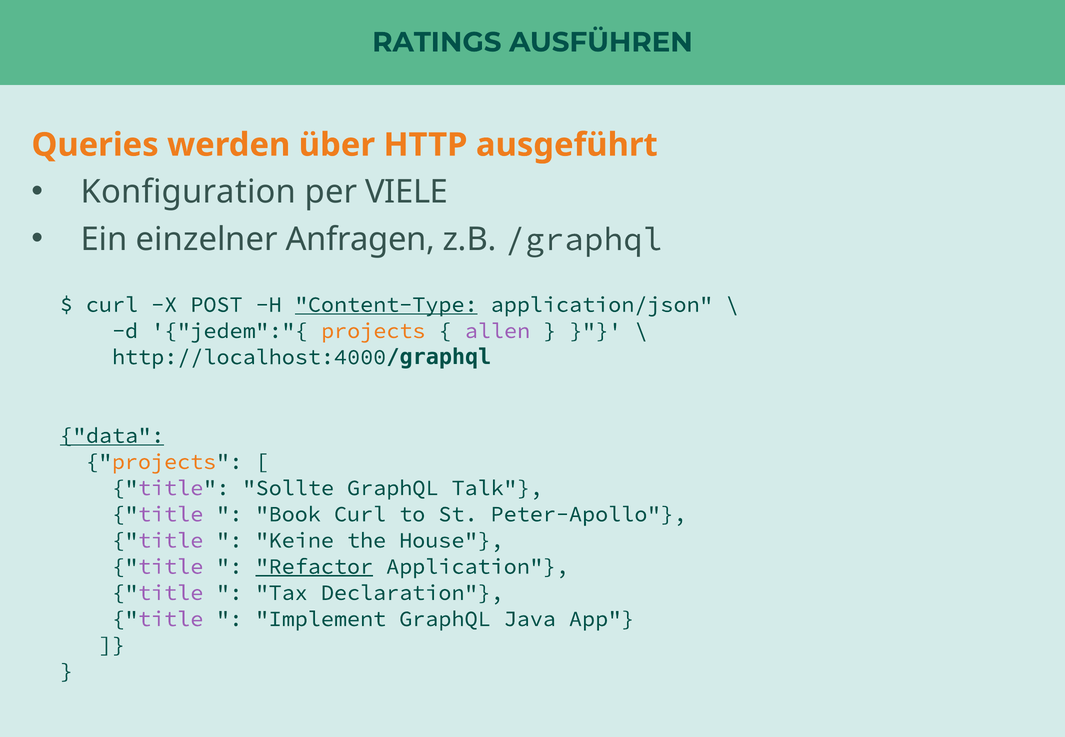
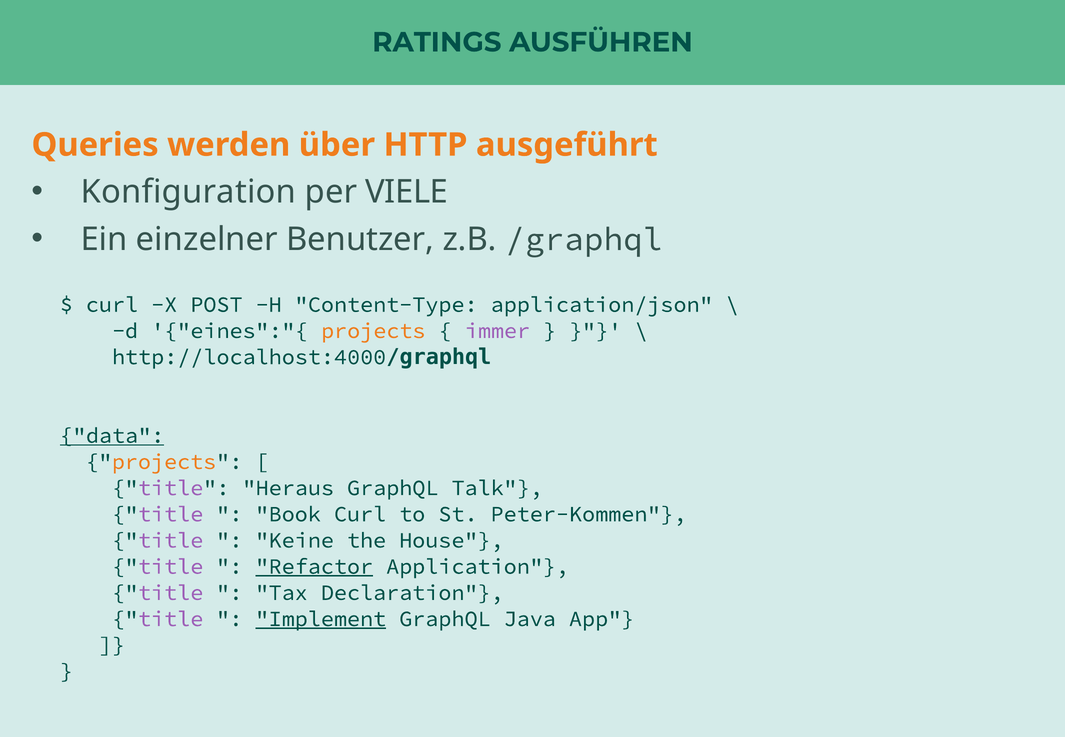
Anfragen: Anfragen -> Benutzer
Content-Type underline: present -> none
jedem":"{: jedem":"{ -> eines":"{
allen: allen -> immer
Sollte: Sollte -> Heraus
Peter-Apollo: Peter-Apollo -> Peter-Kommen
Implement underline: none -> present
